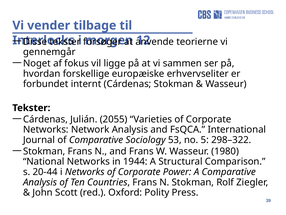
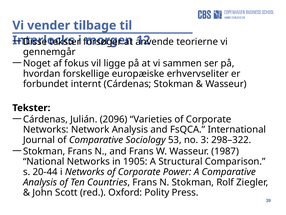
2055: 2055 -> 2096
5: 5 -> 3
1980: 1980 -> 1987
1944: 1944 -> 1905
